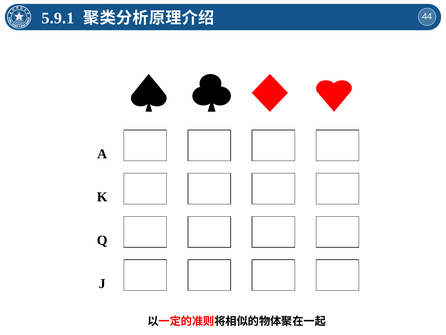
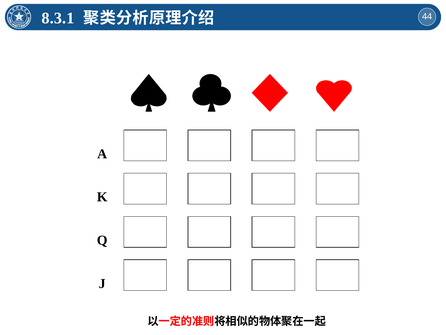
5.9.1: 5.9.1 -> 8.3.1
